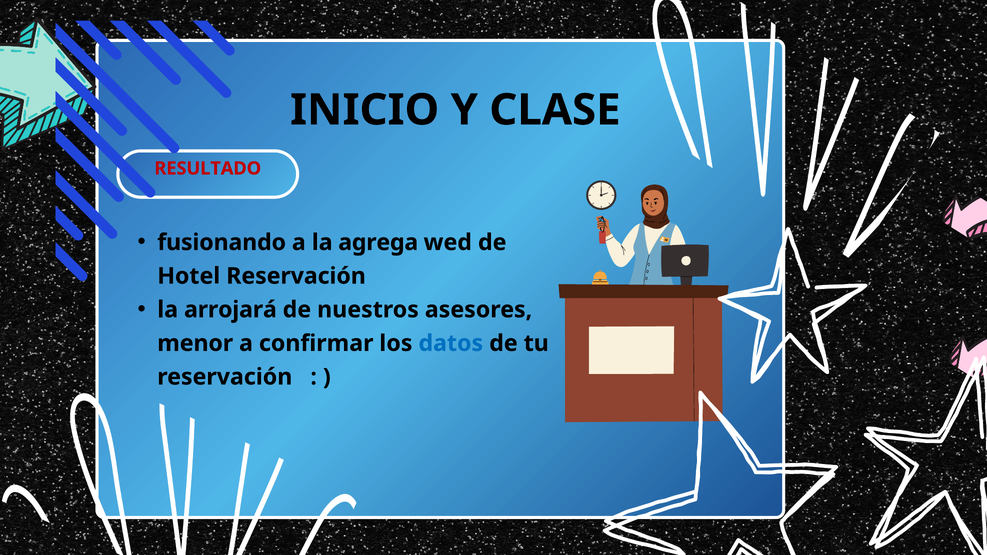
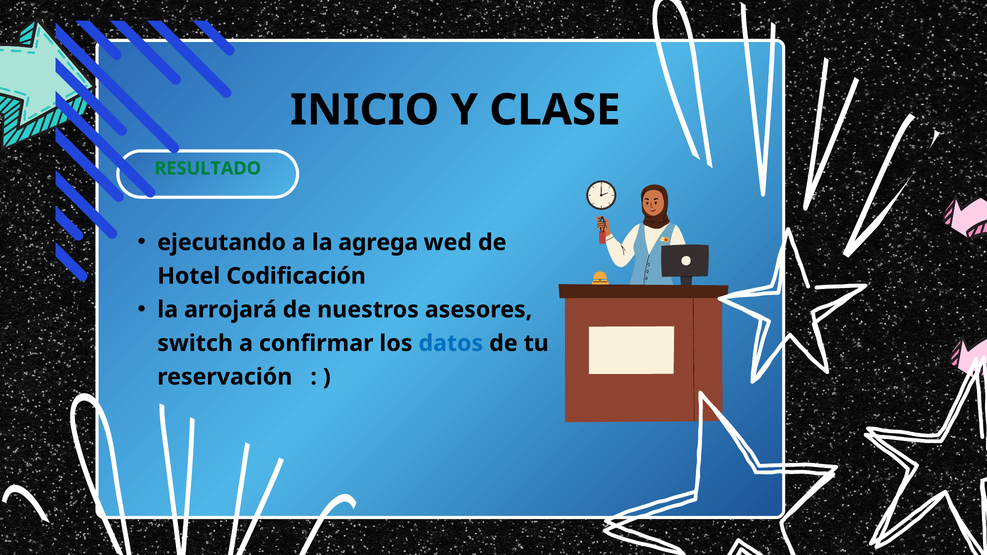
RESULTADO colour: red -> green
fusionando: fusionando -> ejecutando
Hotel Reservación: Reservación -> Codificación
menor: menor -> switch
